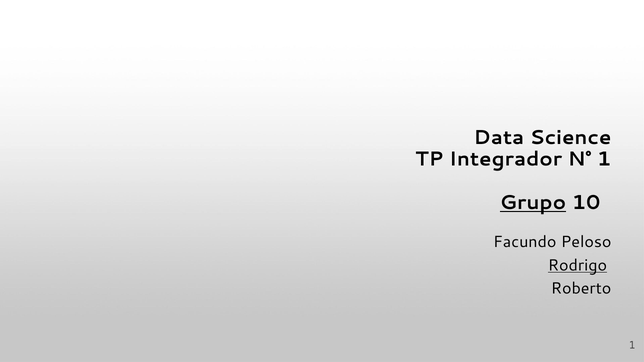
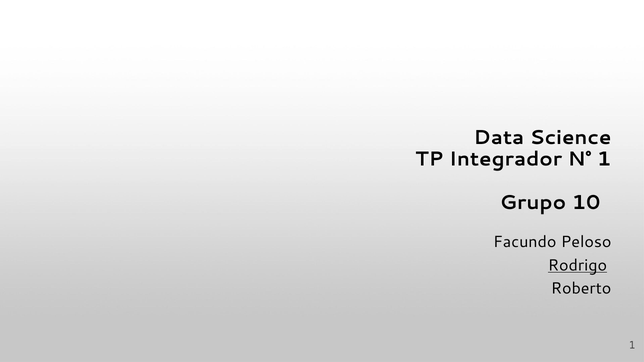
Grupo underline: present -> none
